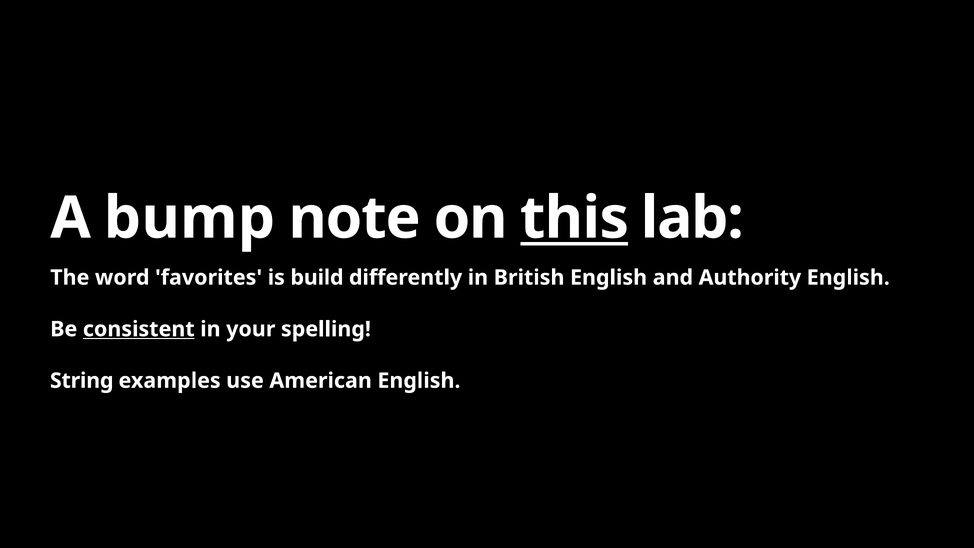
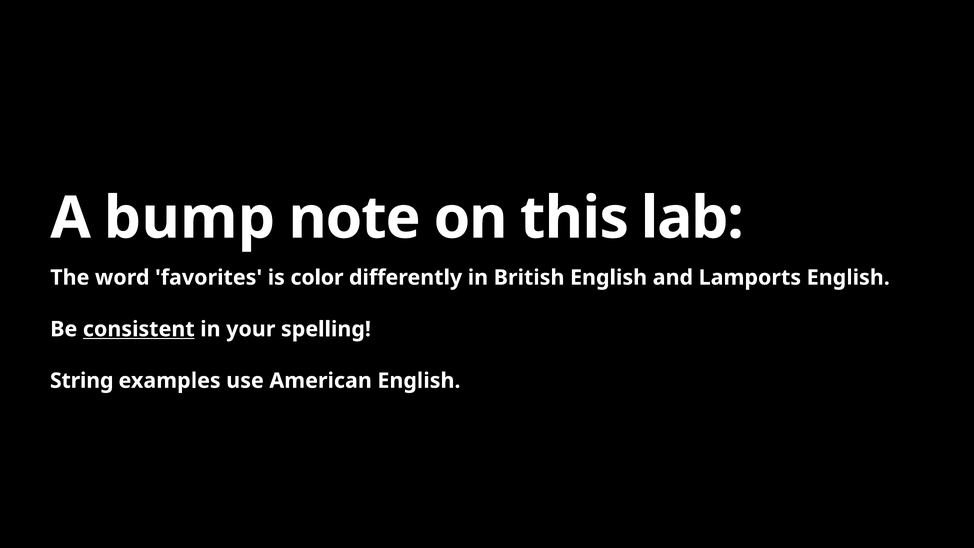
this underline: present -> none
build: build -> color
Authority: Authority -> Lamports
